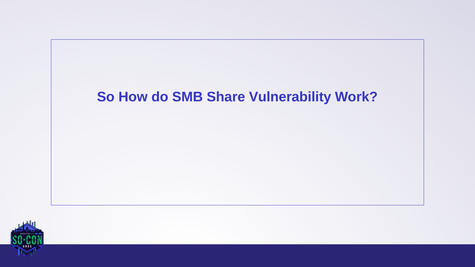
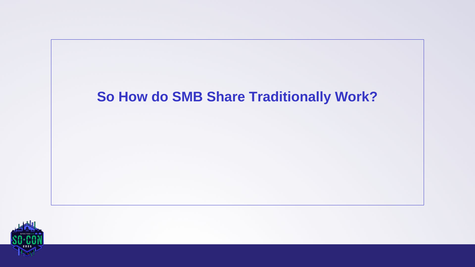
Vulnerability: Vulnerability -> Traditionally
